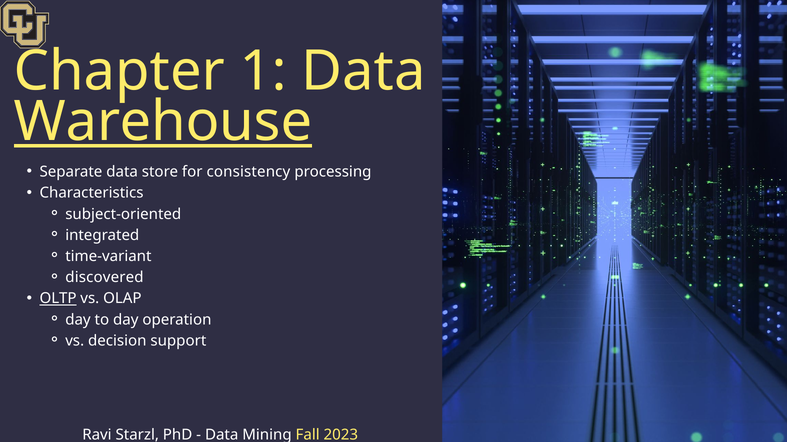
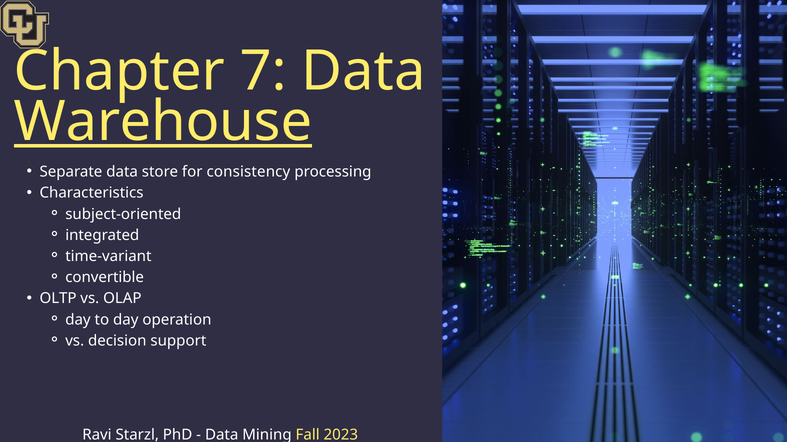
1: 1 -> 7
discovered: discovered -> convertible
OLTP underline: present -> none
